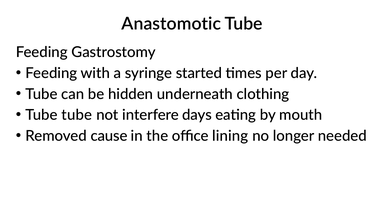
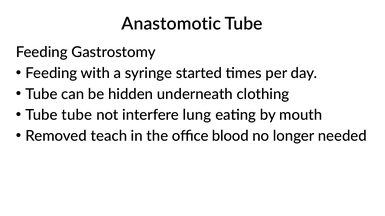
days: days -> lung
cause: cause -> teach
lining: lining -> blood
